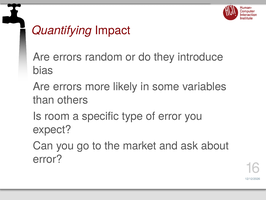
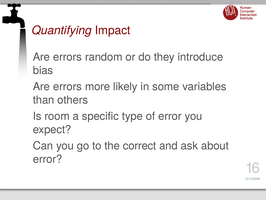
market: market -> correct
